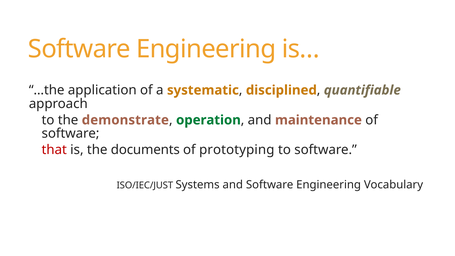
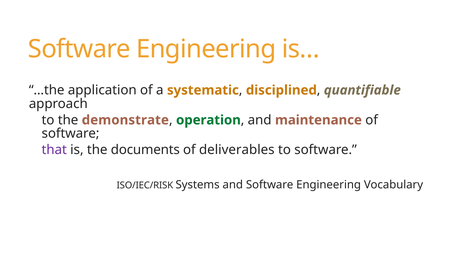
that colour: red -> purple
prototyping: prototyping -> deliverables
ISO/IEC/JUST: ISO/IEC/JUST -> ISO/IEC/RISK
